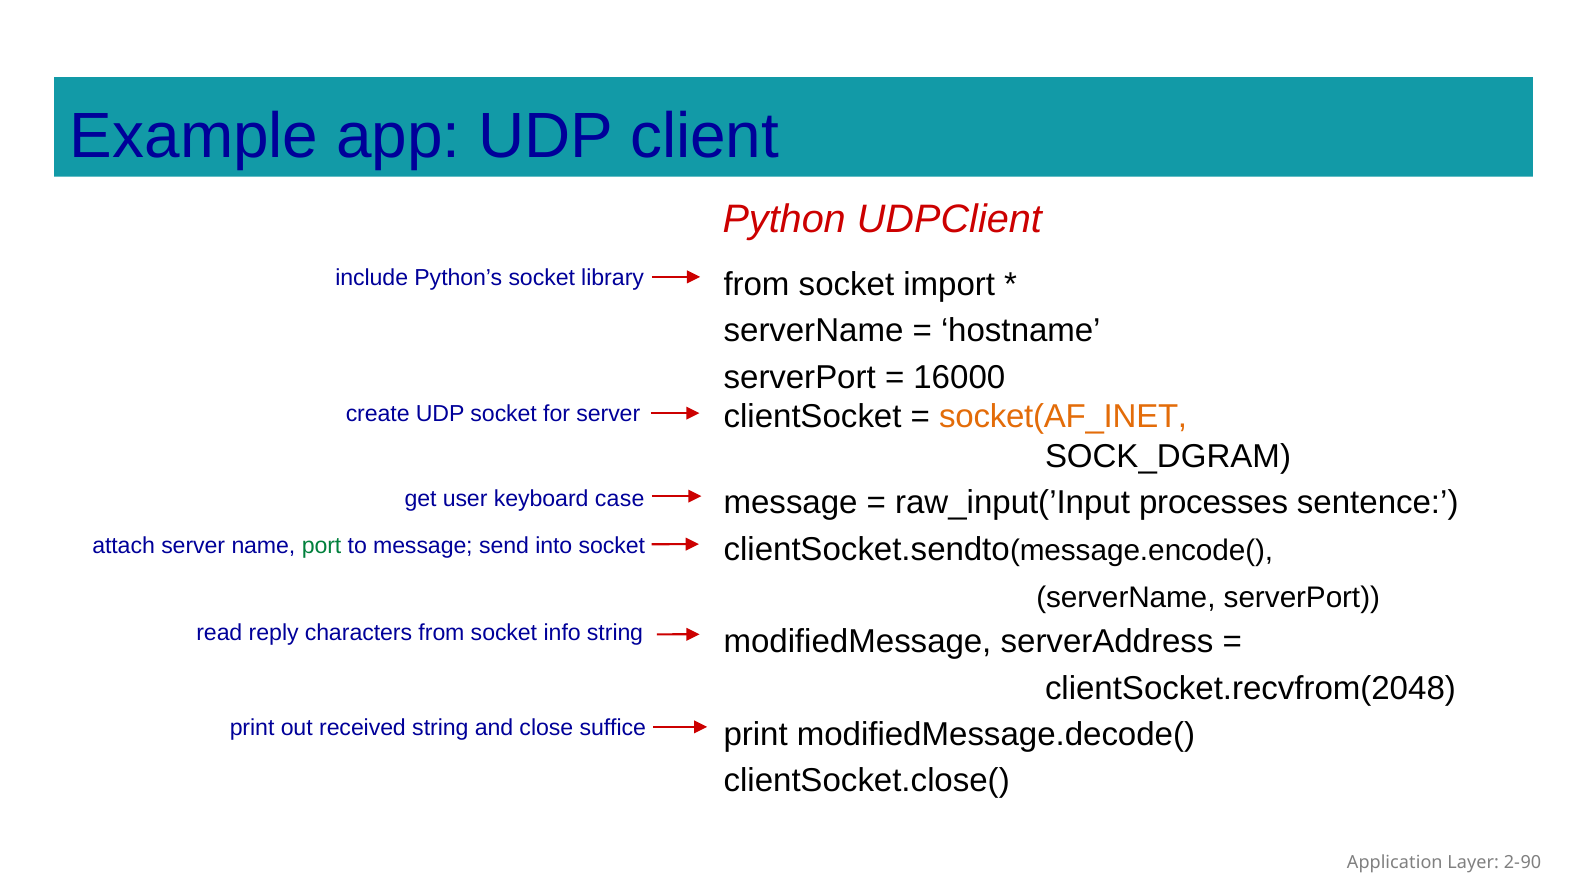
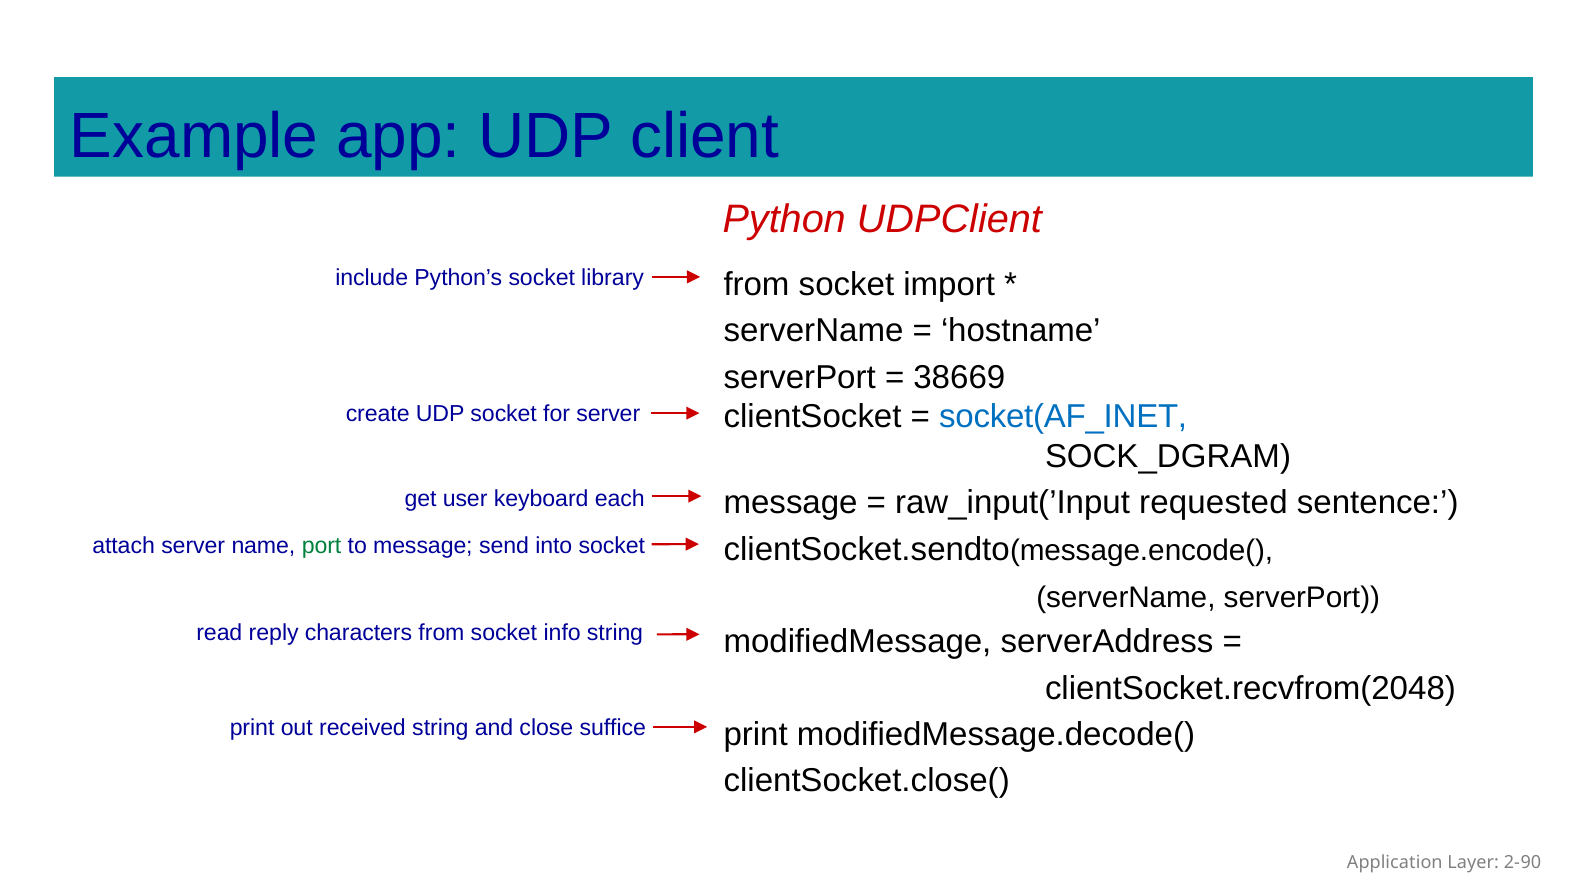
16000: 16000 -> 38669
socket(AF_INET colour: orange -> blue
processes: processes -> requested
case: case -> each
